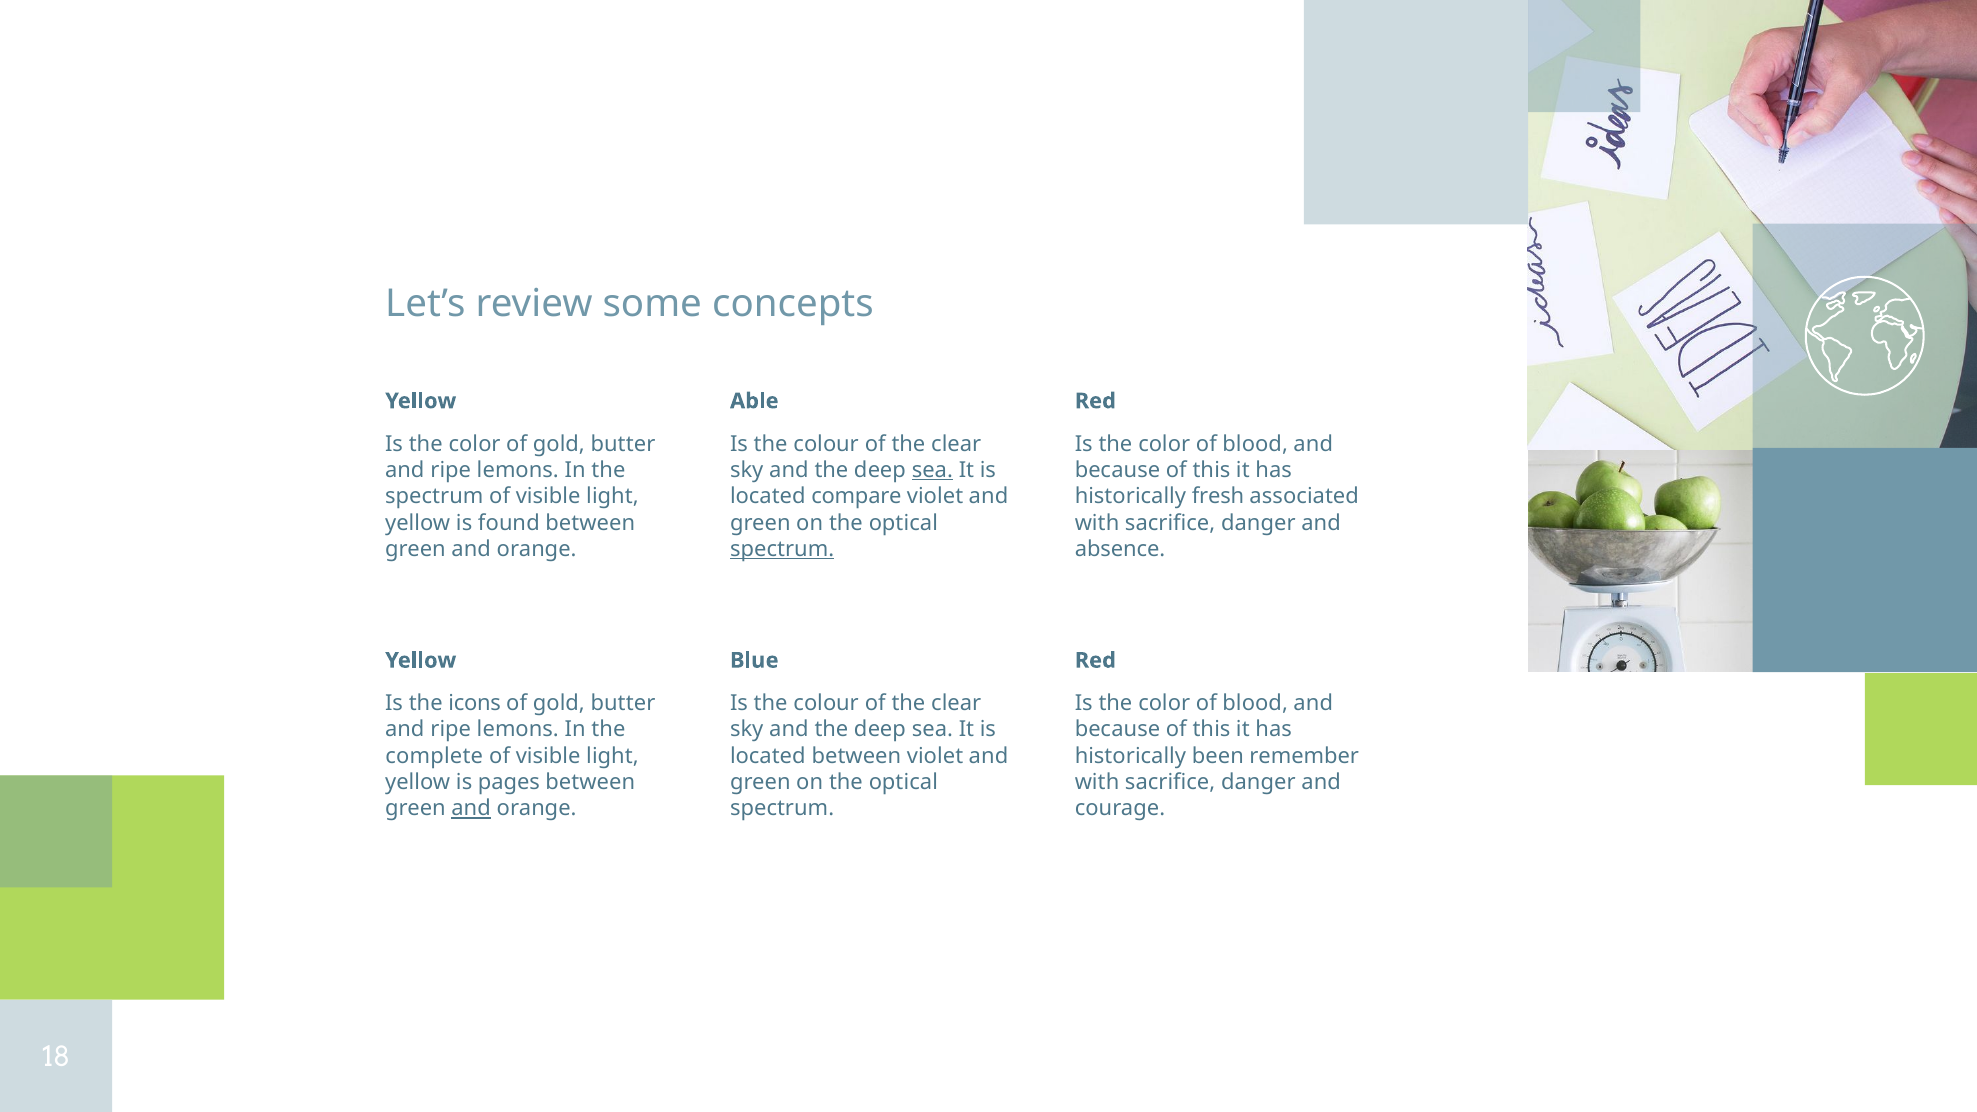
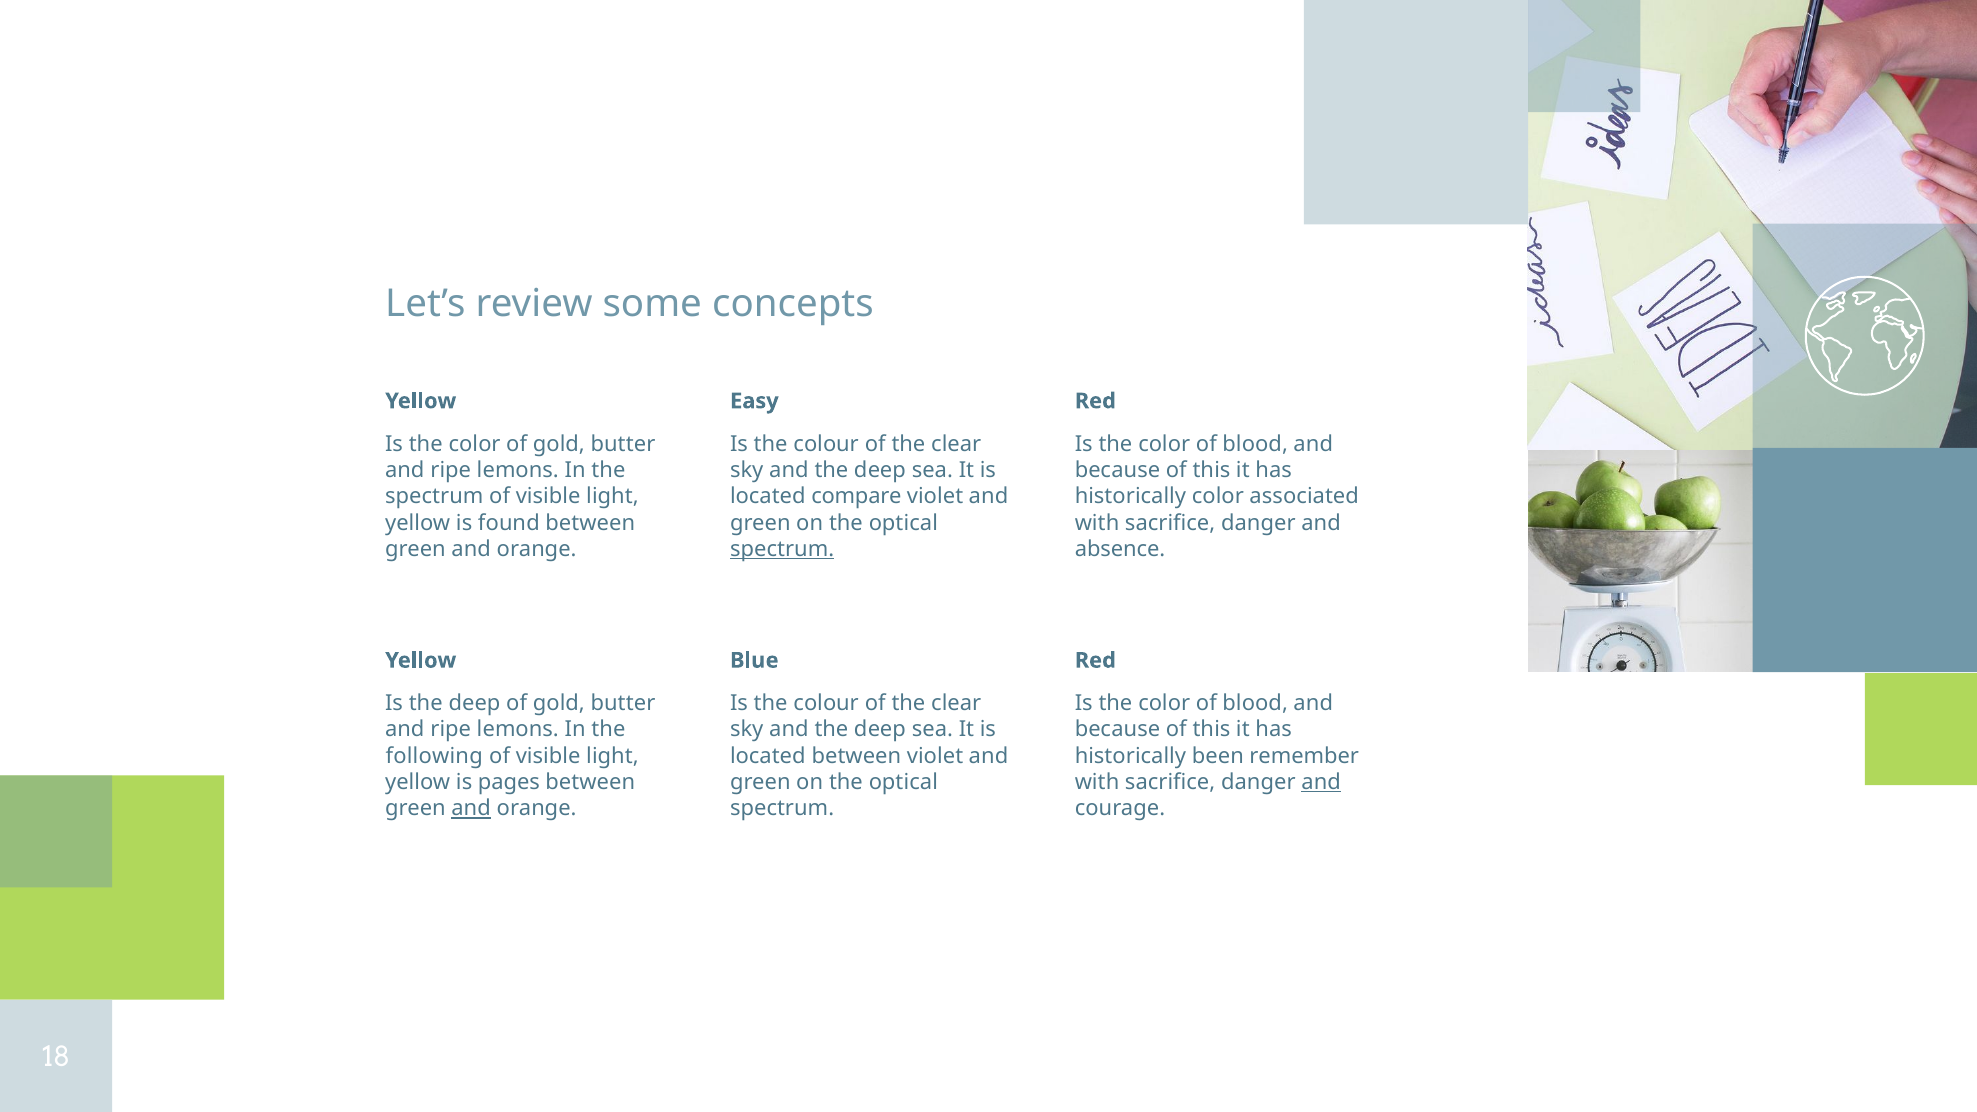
Able: Able -> Easy
sea at (932, 470) underline: present -> none
historically fresh: fresh -> color
Is the icons: icons -> deep
complete: complete -> following
and at (1321, 782) underline: none -> present
